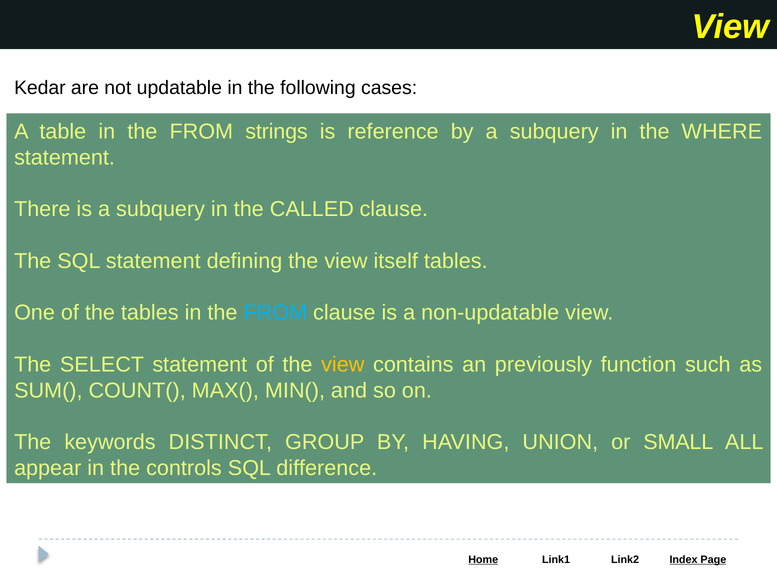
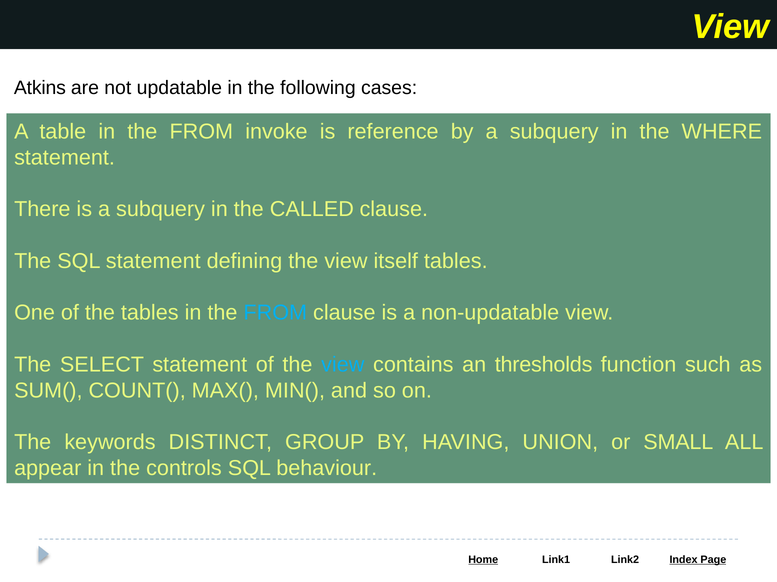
Kedar: Kedar -> Atkins
strings: strings -> invoke
view at (343, 365) colour: yellow -> light blue
previously: previously -> thresholds
difference: difference -> behaviour
